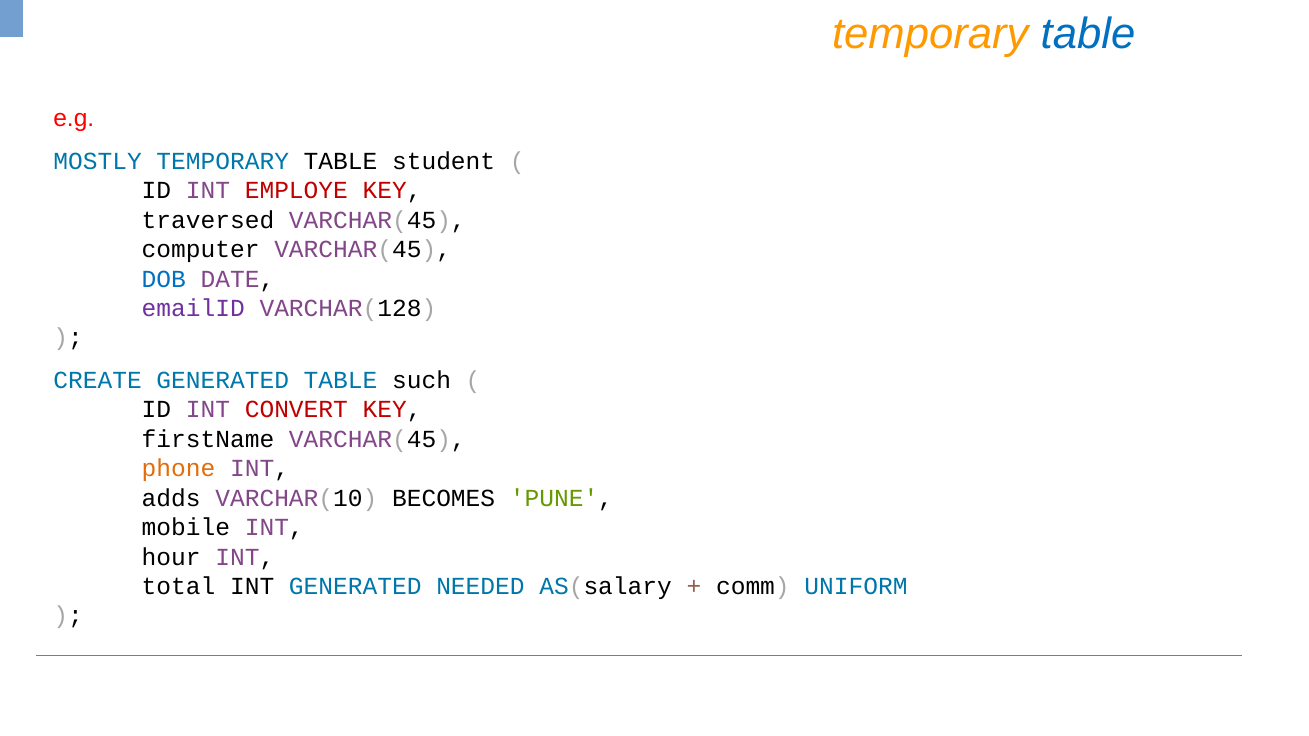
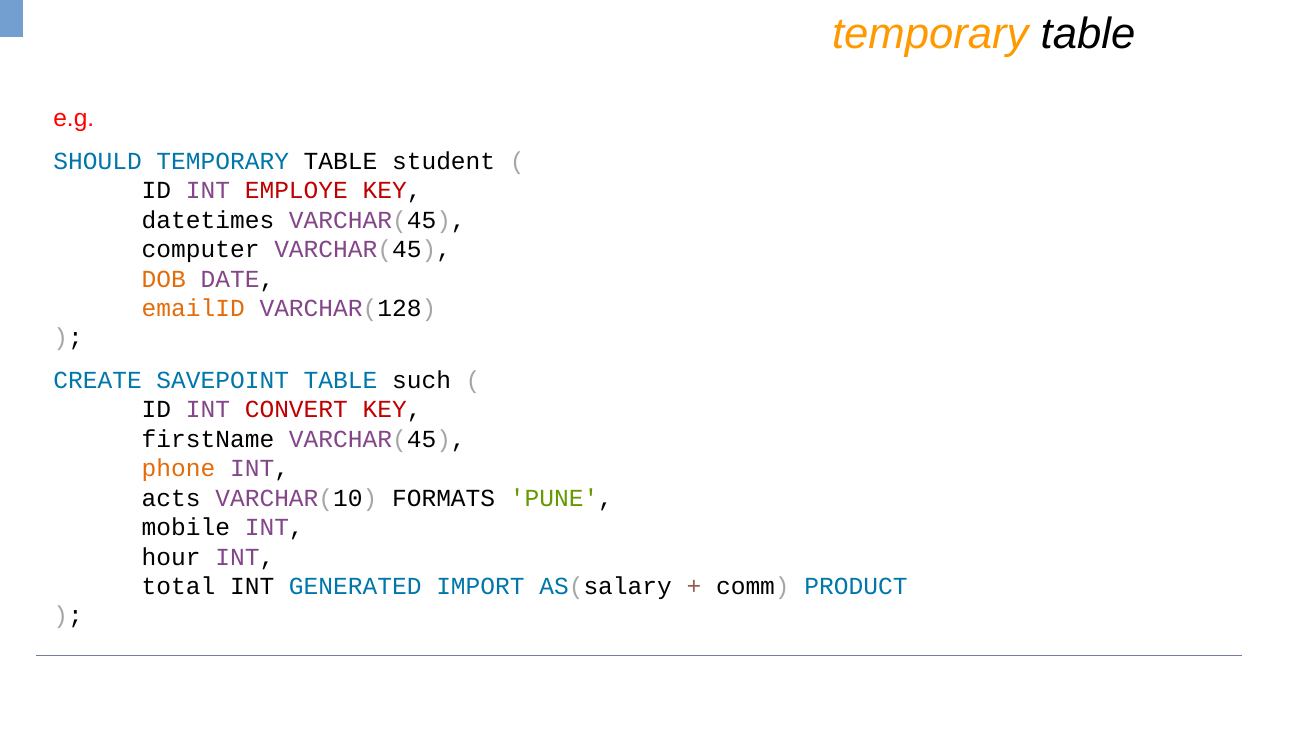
table at (1088, 34) colour: blue -> black
MOSTLY: MOSTLY -> SHOULD
traversed: traversed -> datetimes
DOB colour: blue -> orange
emailID colour: purple -> orange
CREATE GENERATED: GENERATED -> SAVEPOINT
adds: adds -> acts
BECOMES: BECOMES -> FORMATS
NEEDED: NEEDED -> IMPORT
UNIFORM: UNIFORM -> PRODUCT
